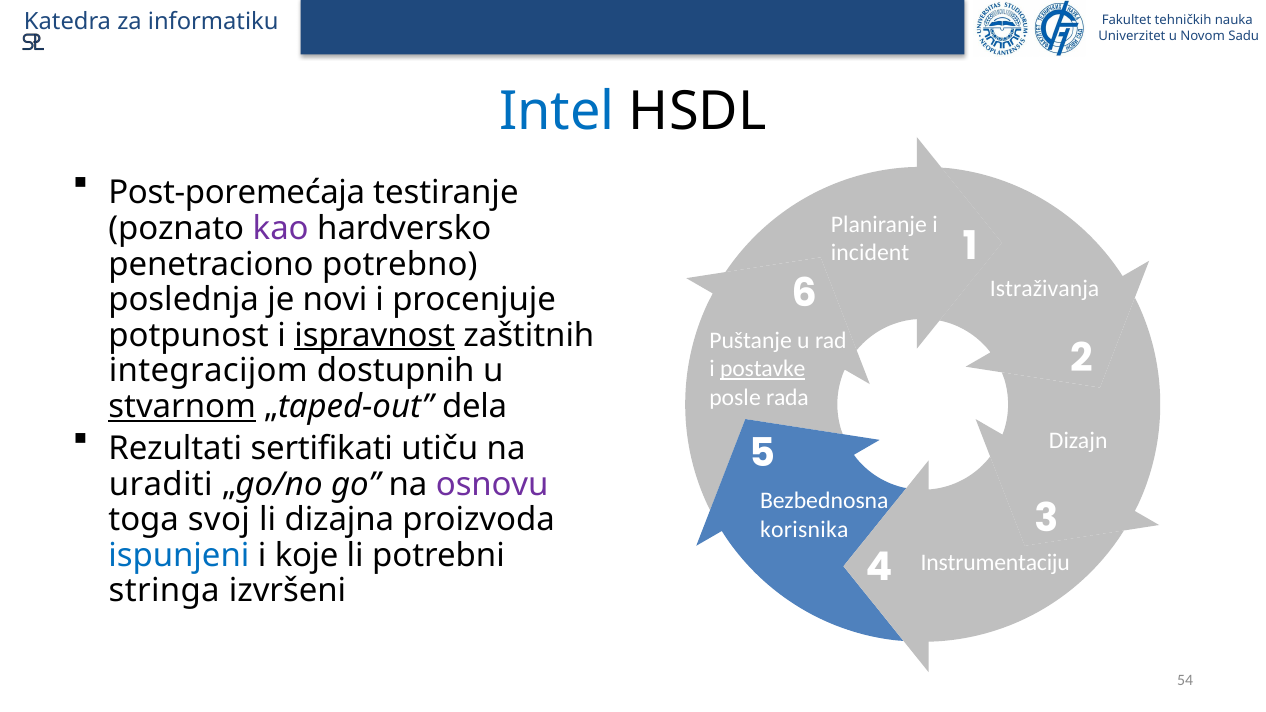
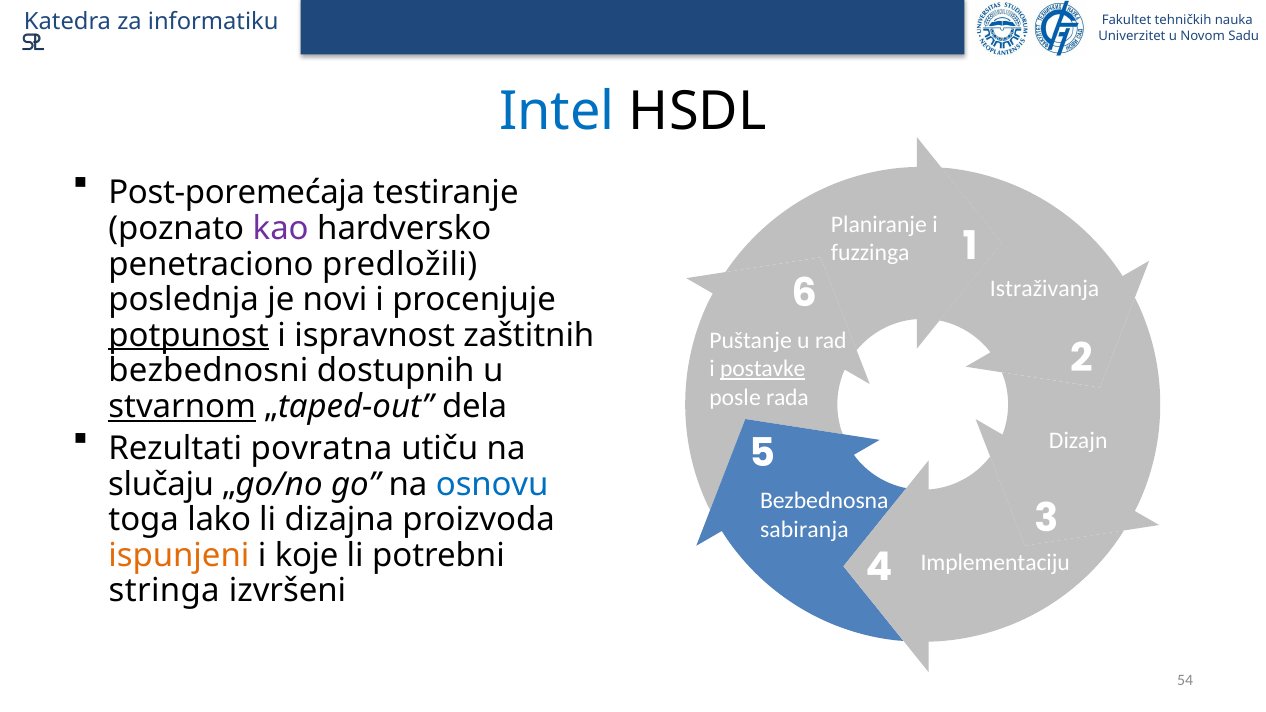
incident: incident -> fuzzinga
potrebno: potrebno -> predložili
potpunost underline: none -> present
ispravnost underline: present -> none
integracijom: integracijom -> bezbednosni
sertifikati: sertifikati -> povratna
uraditi: uraditi -> slučaju
osnovu colour: purple -> blue
svoj: svoj -> lako
korisnika: korisnika -> sabiranja
ispunjeni colour: blue -> orange
Instrumentaciju: Instrumentaciju -> Implementaciju
